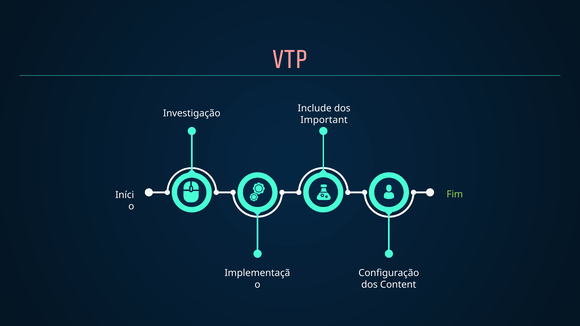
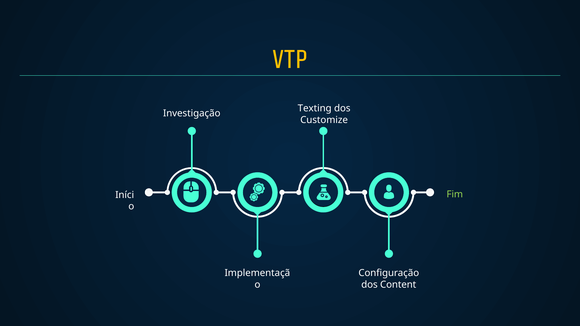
VTP colour: pink -> yellow
Include: Include -> Texting
Important: Important -> Customize
